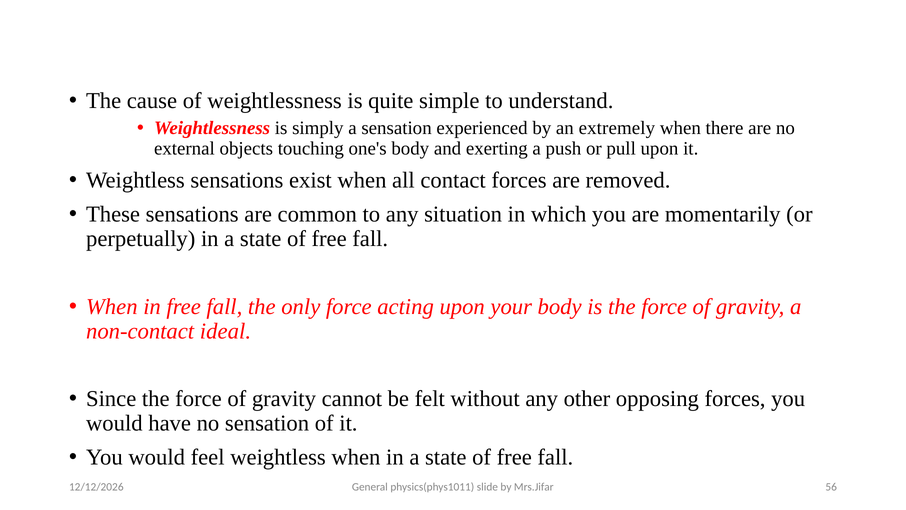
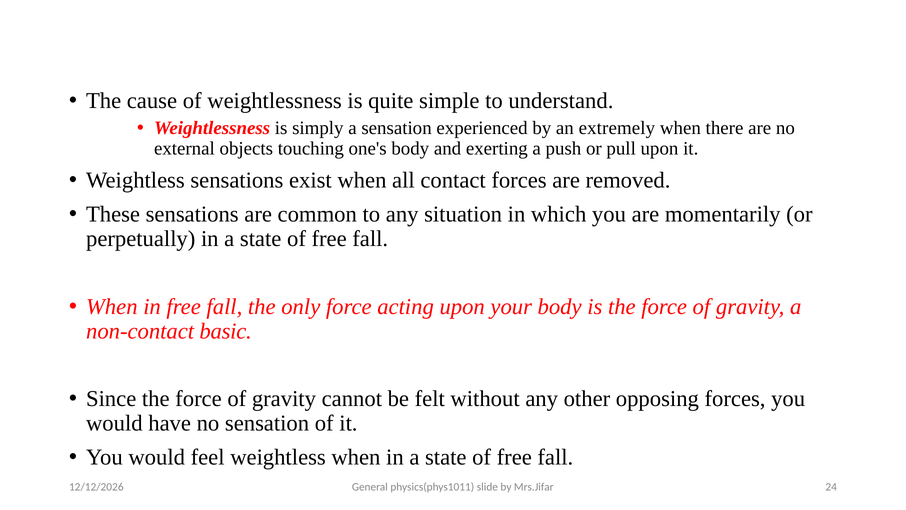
ideal: ideal -> basic
56: 56 -> 24
